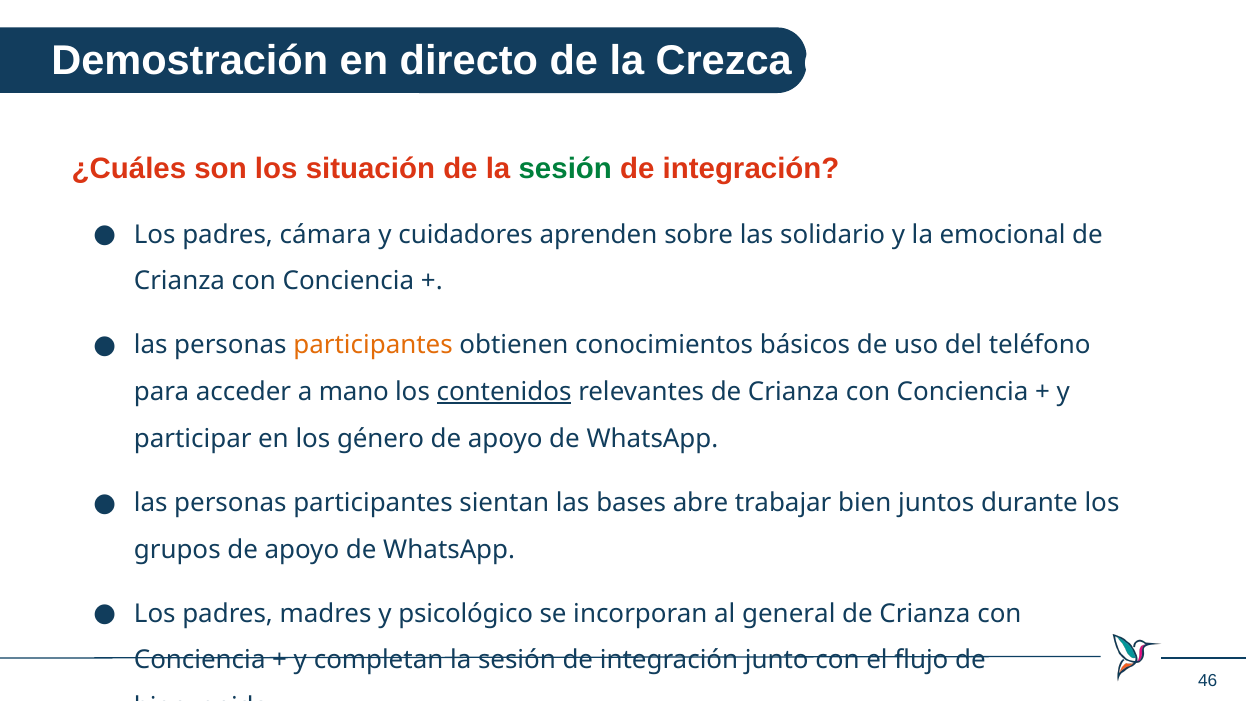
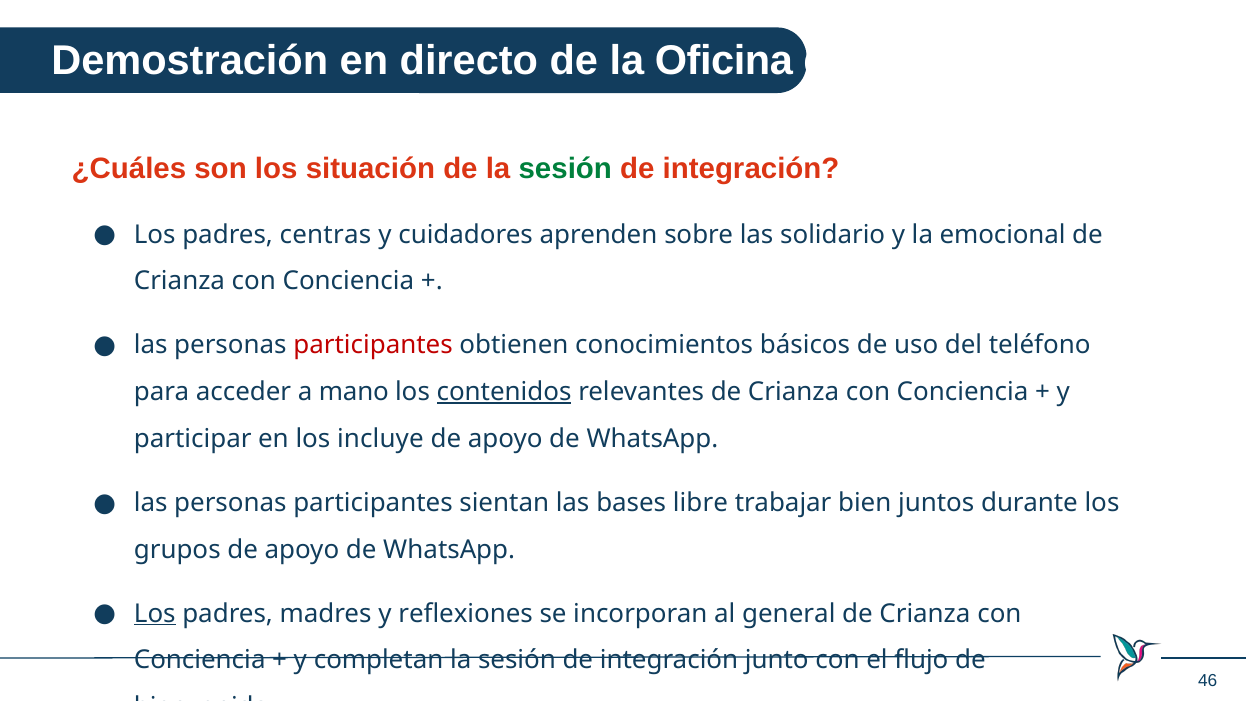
Crezca: Crezca -> Oficina
cámara: cámara -> centras
participantes at (373, 345) colour: orange -> red
género: género -> incluye
abre: abre -> libre
Los at (155, 613) underline: none -> present
psicológico: psicológico -> reflexiones
